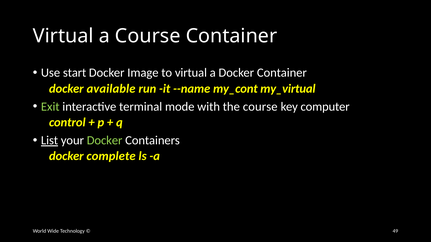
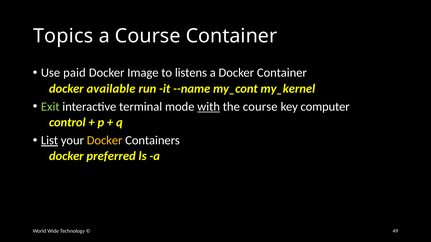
Virtual at (63, 36): Virtual -> Topics
start: start -> paid
to virtual: virtual -> listens
my_virtual: my_virtual -> my_kernel
with underline: none -> present
Docker at (105, 141) colour: light green -> yellow
complete: complete -> preferred
